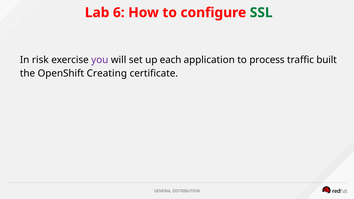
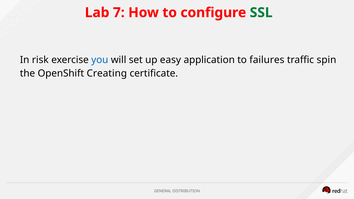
6: 6 -> 7
you colour: purple -> blue
each: each -> easy
process: process -> failures
built: built -> spin
